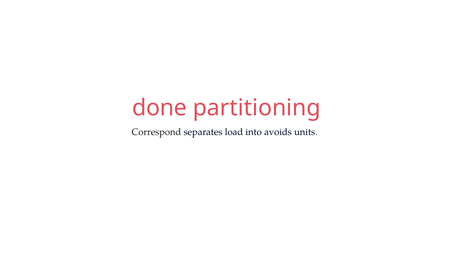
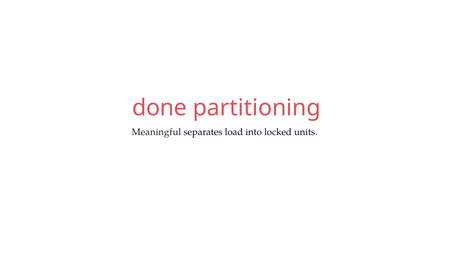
Correspond: Correspond -> Meaningful
avoids: avoids -> locked
